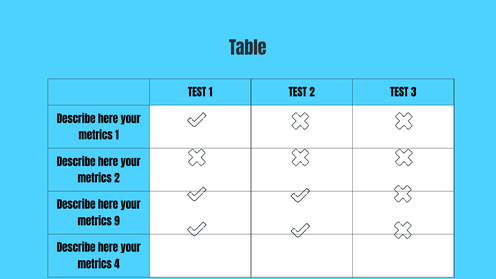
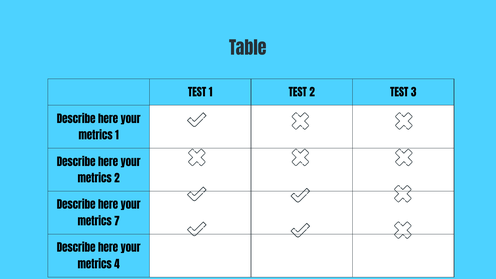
9: 9 -> 7
